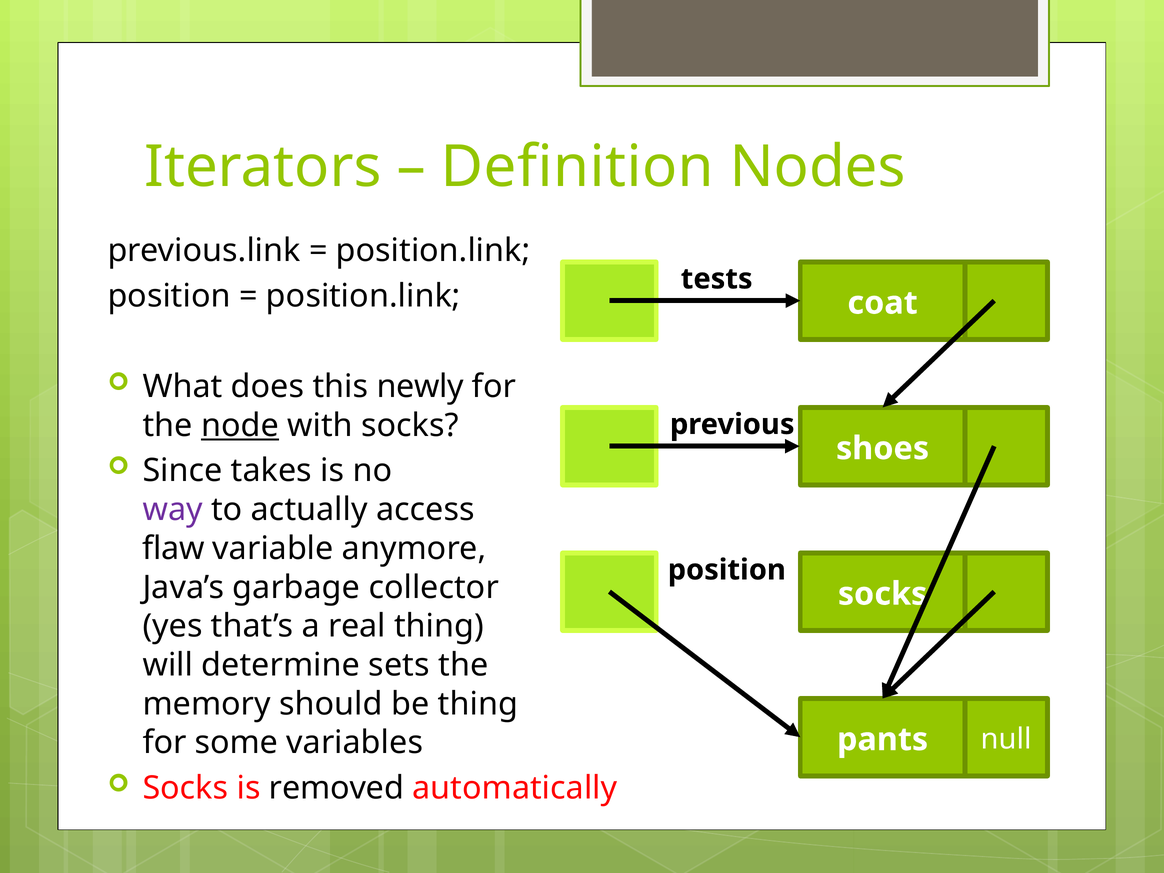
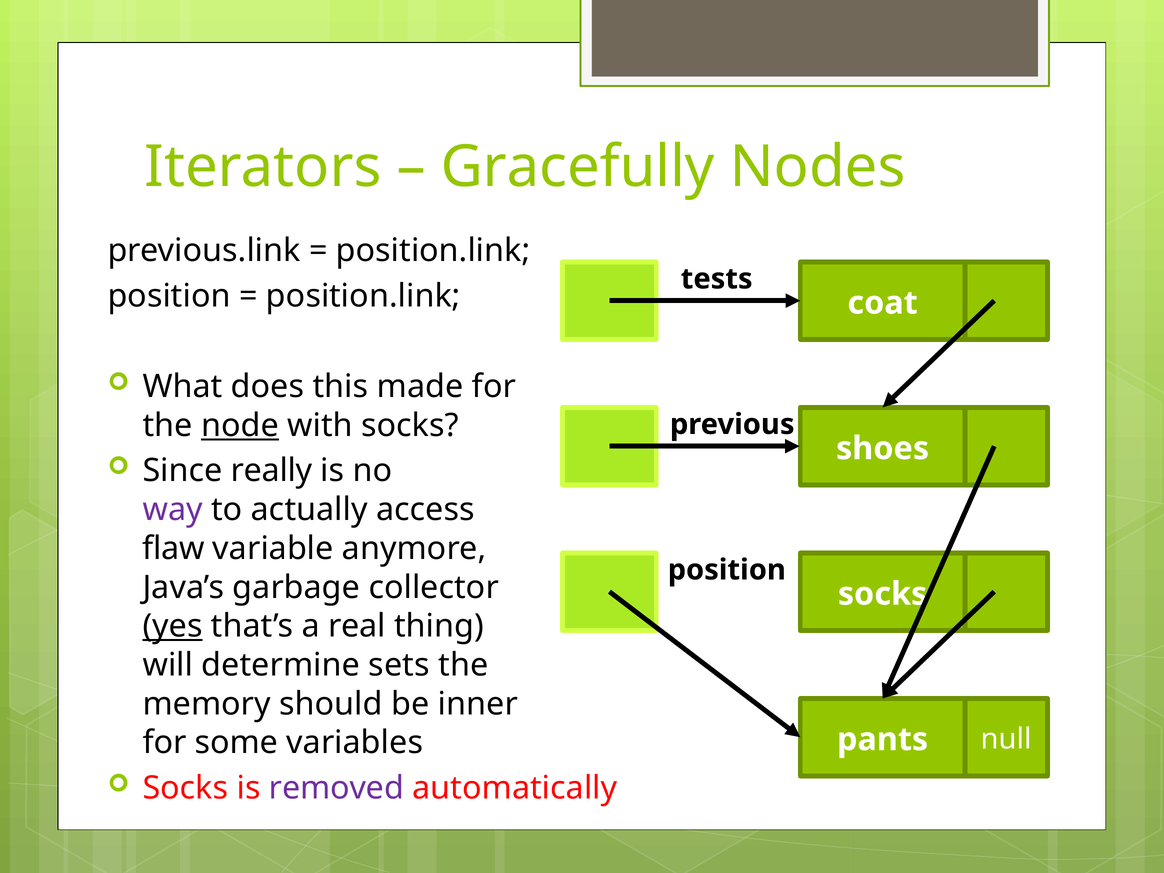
Definition: Definition -> Gracefully
newly: newly -> made
takes: takes -> really
yes underline: none -> present
be thing: thing -> inner
removed colour: black -> purple
